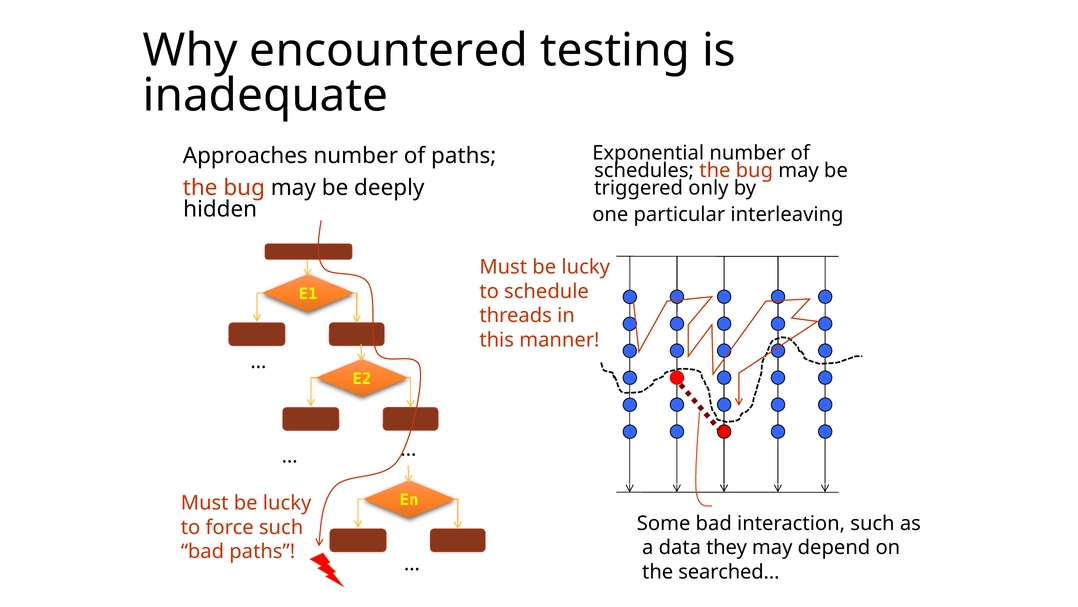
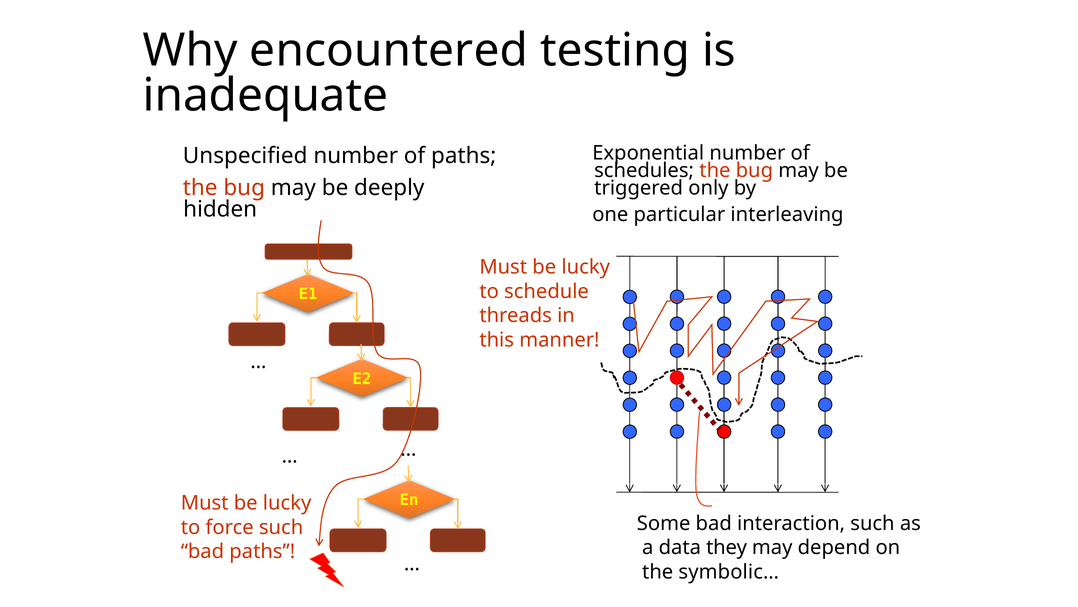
Approaches: Approaches -> Unspecified
searched…: searched… -> symbolic…
